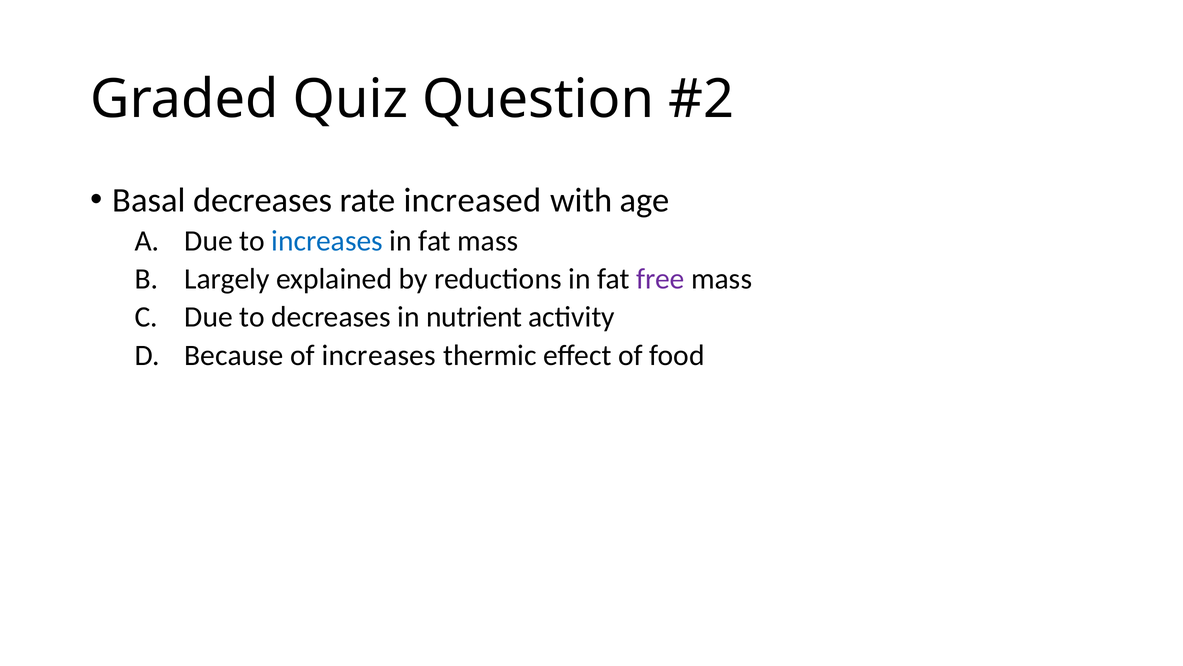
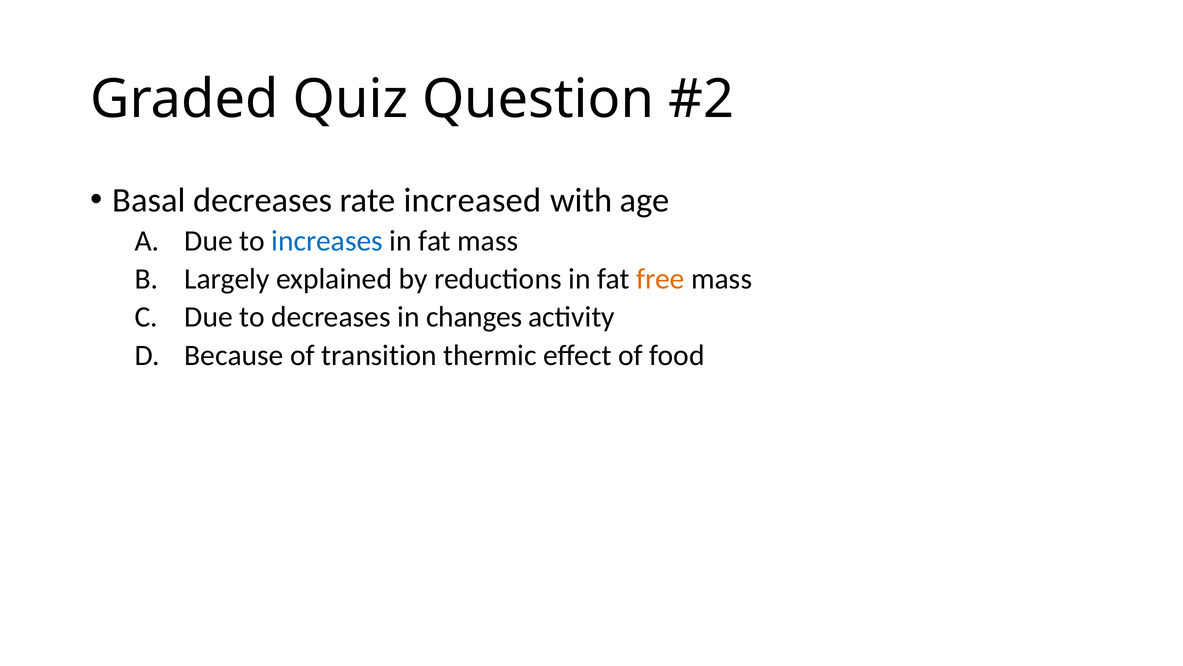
free colour: purple -> orange
nutrient: nutrient -> changes
of increases: increases -> transition
